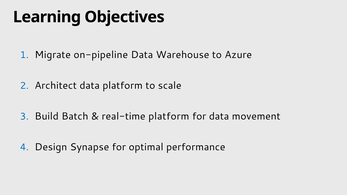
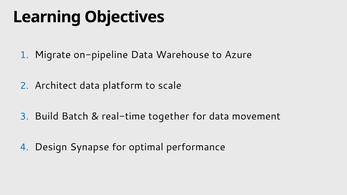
real-time platform: platform -> together
